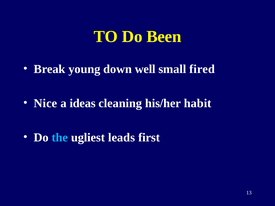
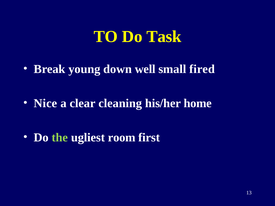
Been: Been -> Task
ideas: ideas -> clear
habit: habit -> home
the colour: light blue -> light green
leads: leads -> room
